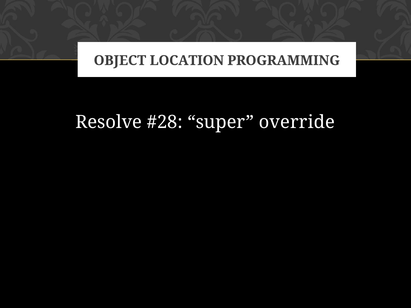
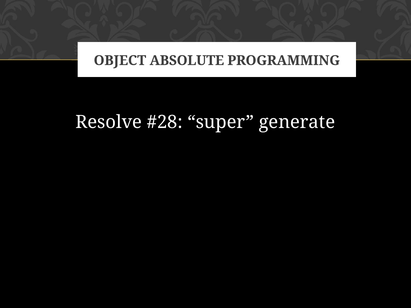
LOCATION: LOCATION -> ABSOLUTE
override: override -> generate
